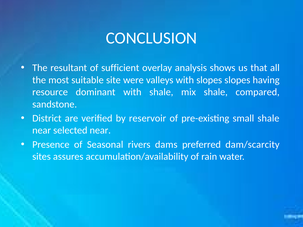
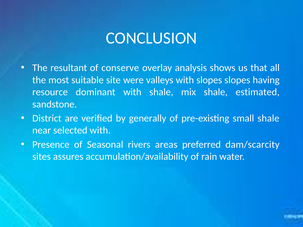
sufficient: sufficient -> conserve
compared: compared -> estimated
reservoir: reservoir -> generally
selected near: near -> with
dams: dams -> areas
